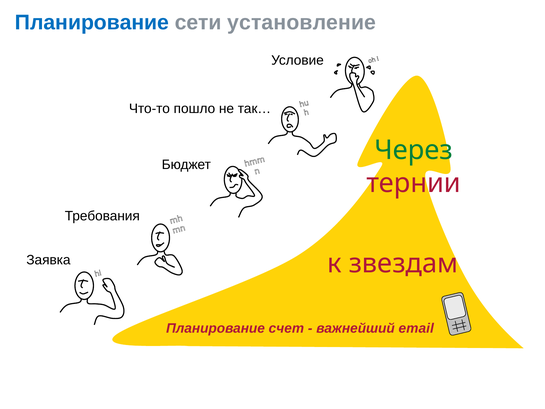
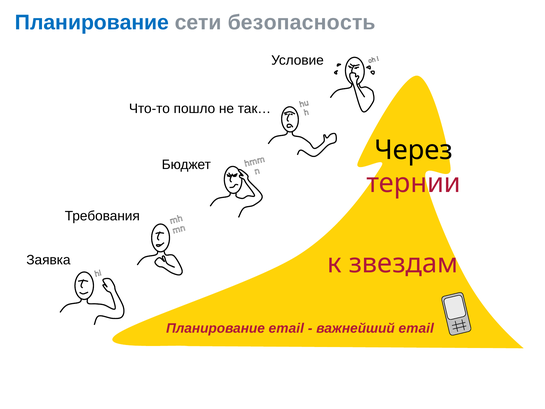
установление: установление -> безопасность
Через colour: green -> black
Планирование счет: счет -> email
